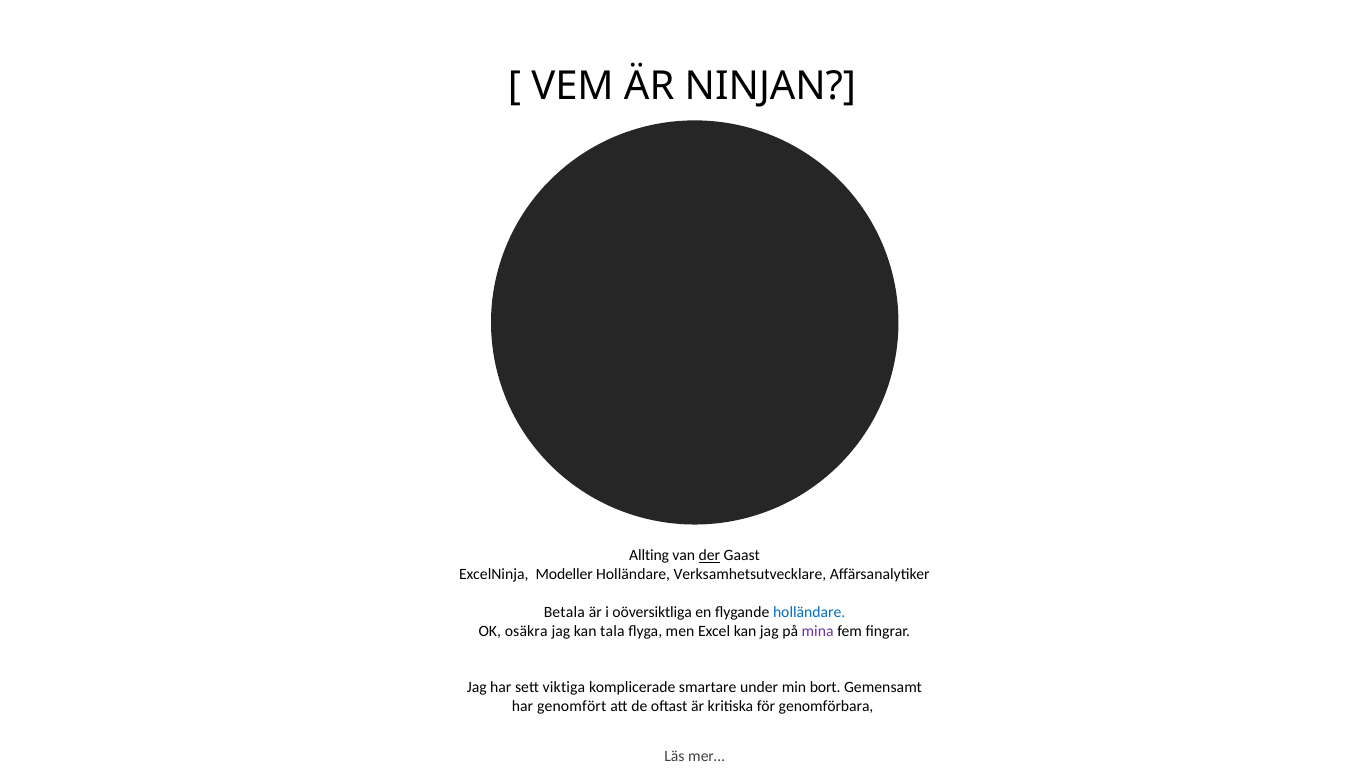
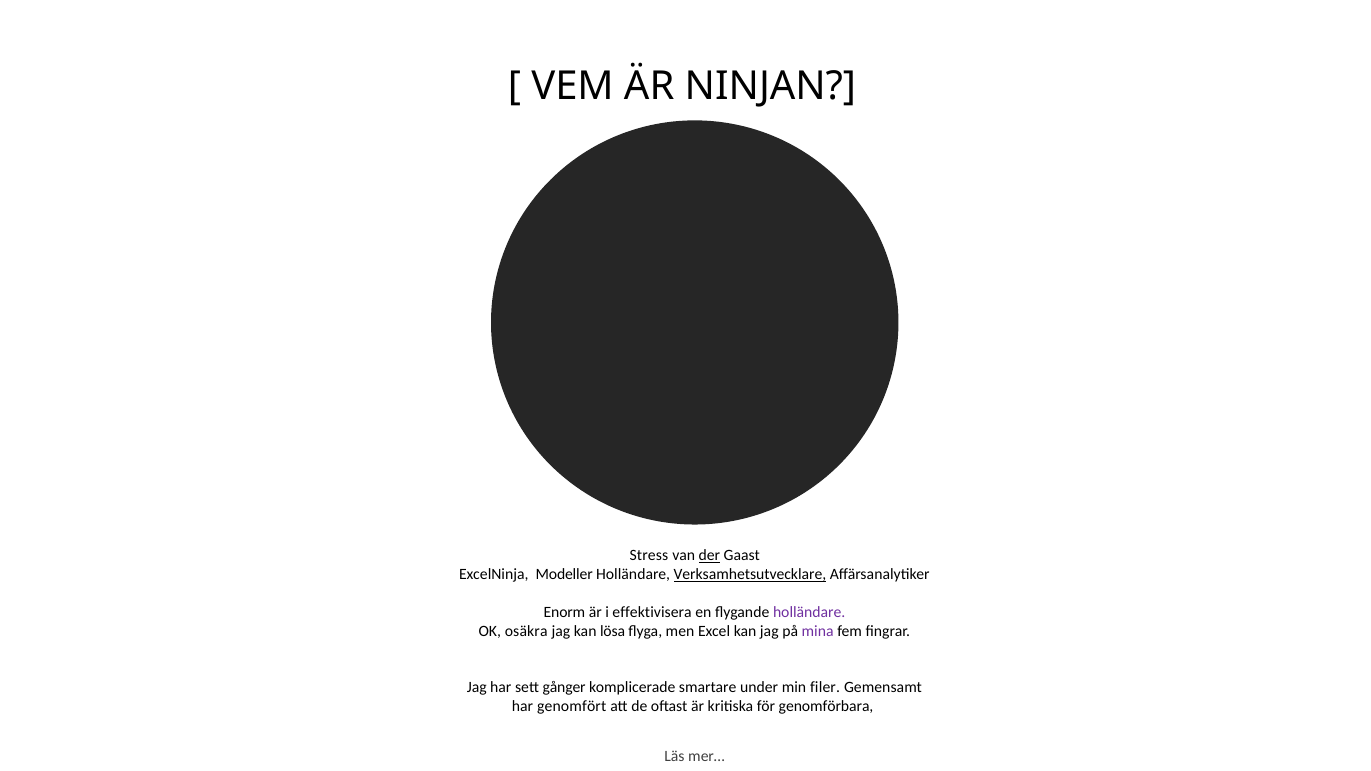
Allting: Allting -> Stress
Verksamhetsutvecklare underline: none -> present
Betala: Betala -> Enorm
oöversiktliga: oöversiktliga -> effektivisera
holländare at (809, 612) colour: blue -> purple
tala: tala -> lösa
viktiga: viktiga -> gånger
bort: bort -> filer
